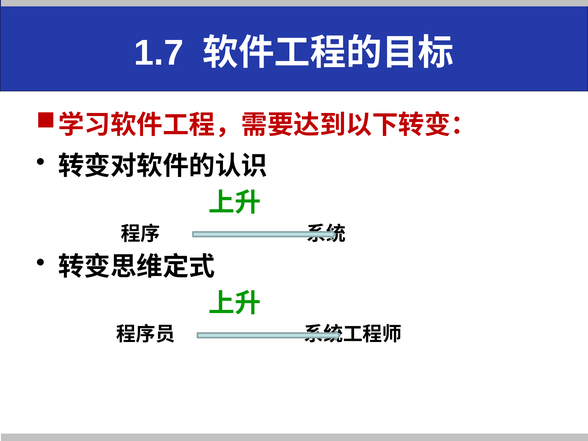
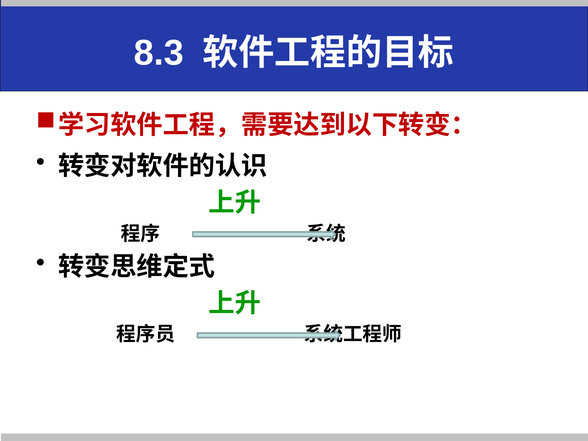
1.7: 1.7 -> 8.3
